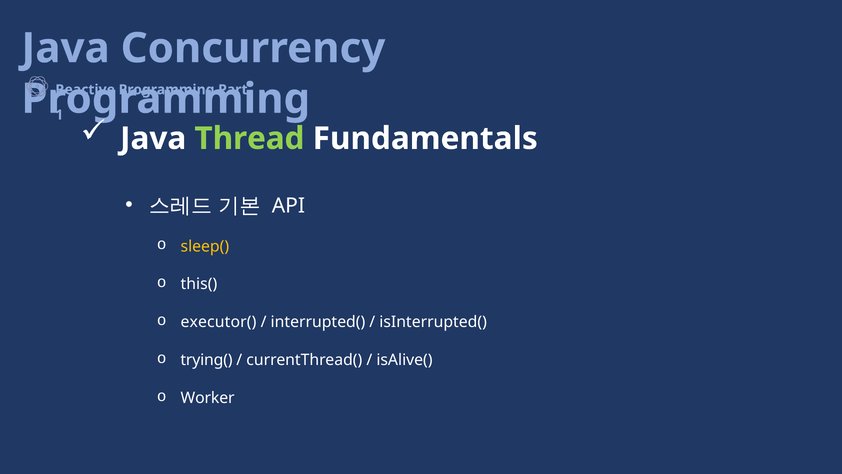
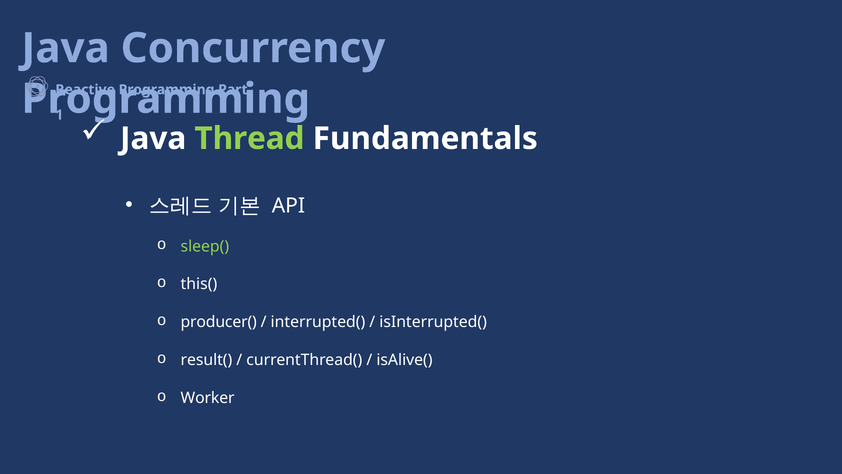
sleep( colour: yellow -> light green
executor(: executor( -> producer(
trying(: trying( -> result(
